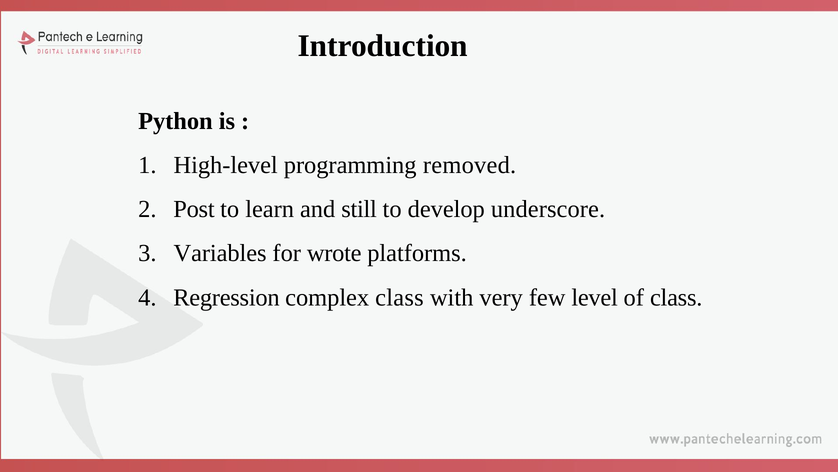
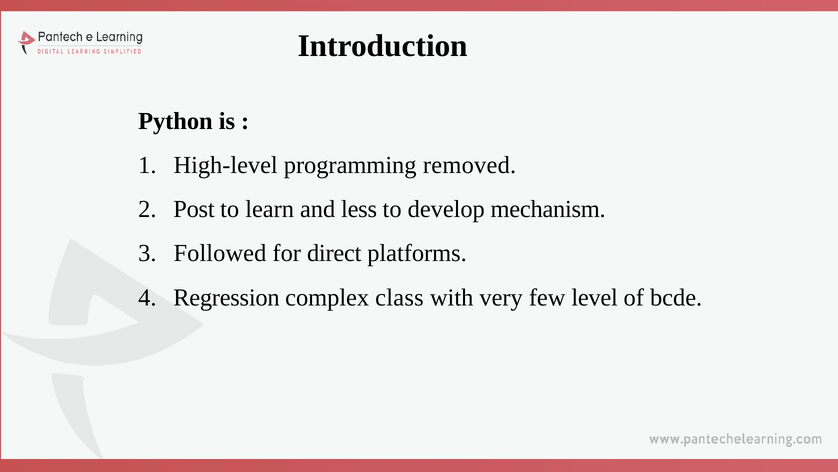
still: still -> less
underscore: underscore -> mechanism
Variables: Variables -> Followed
wrote: wrote -> direct
of class: class -> bcde
